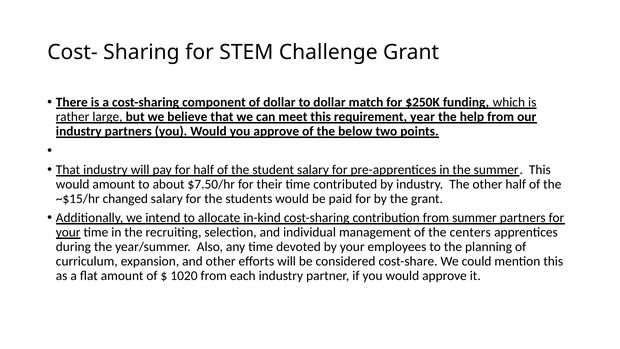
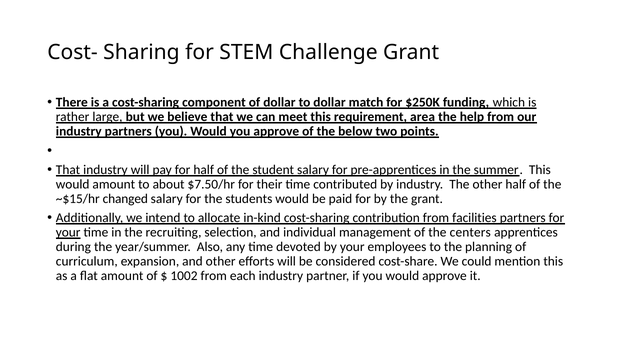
year: year -> area
from summer: summer -> facilities
1020: 1020 -> 1002
